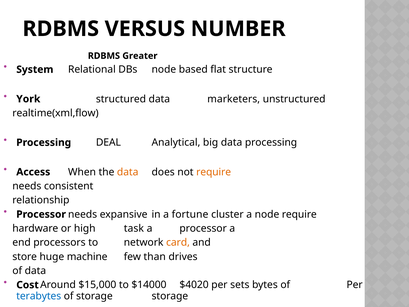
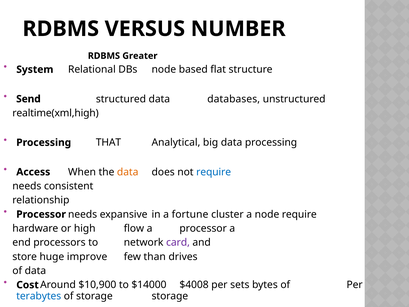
York: York -> Send
marketers: marketers -> databases
realtime(xml,flow: realtime(xml,flow -> realtime(xml,high
DEAL: DEAL -> THAT
require at (214, 172) colour: orange -> blue
task: task -> flow
card colour: orange -> purple
machine: machine -> improve
$15,000: $15,000 -> $10,900
$4020: $4020 -> $4008
